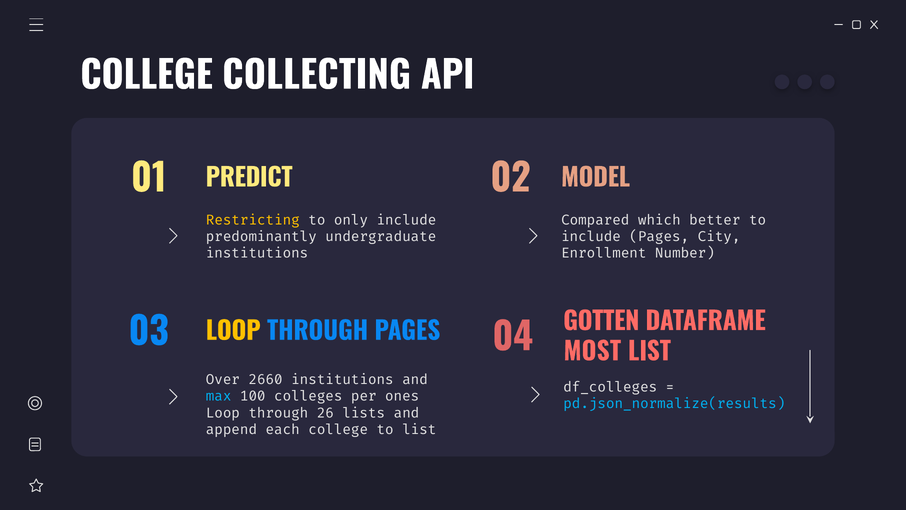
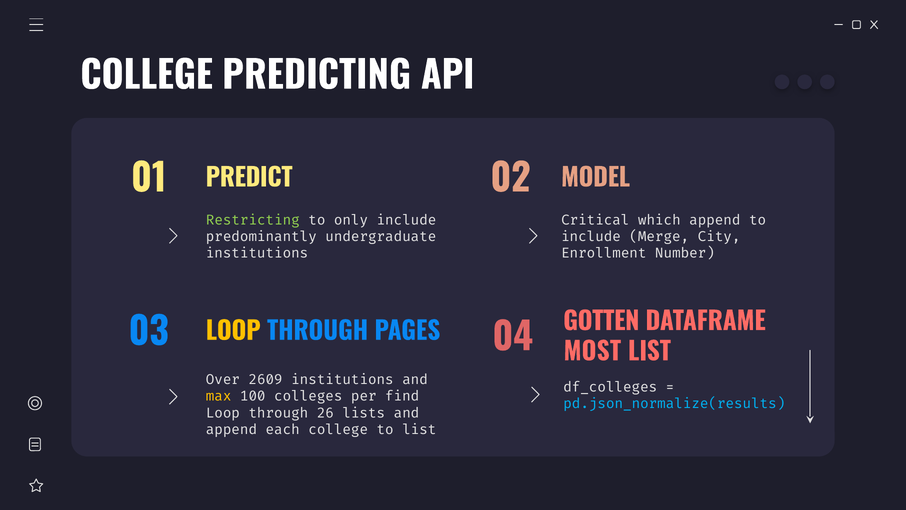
COLLECTING: COLLECTING -> PREDICTING
Restricting colour: yellow -> light green
Compared: Compared -> Critical
which better: better -> append
include Pages: Pages -> Merge
2660: 2660 -> 2609
max colour: light blue -> yellow
ones: ones -> find
